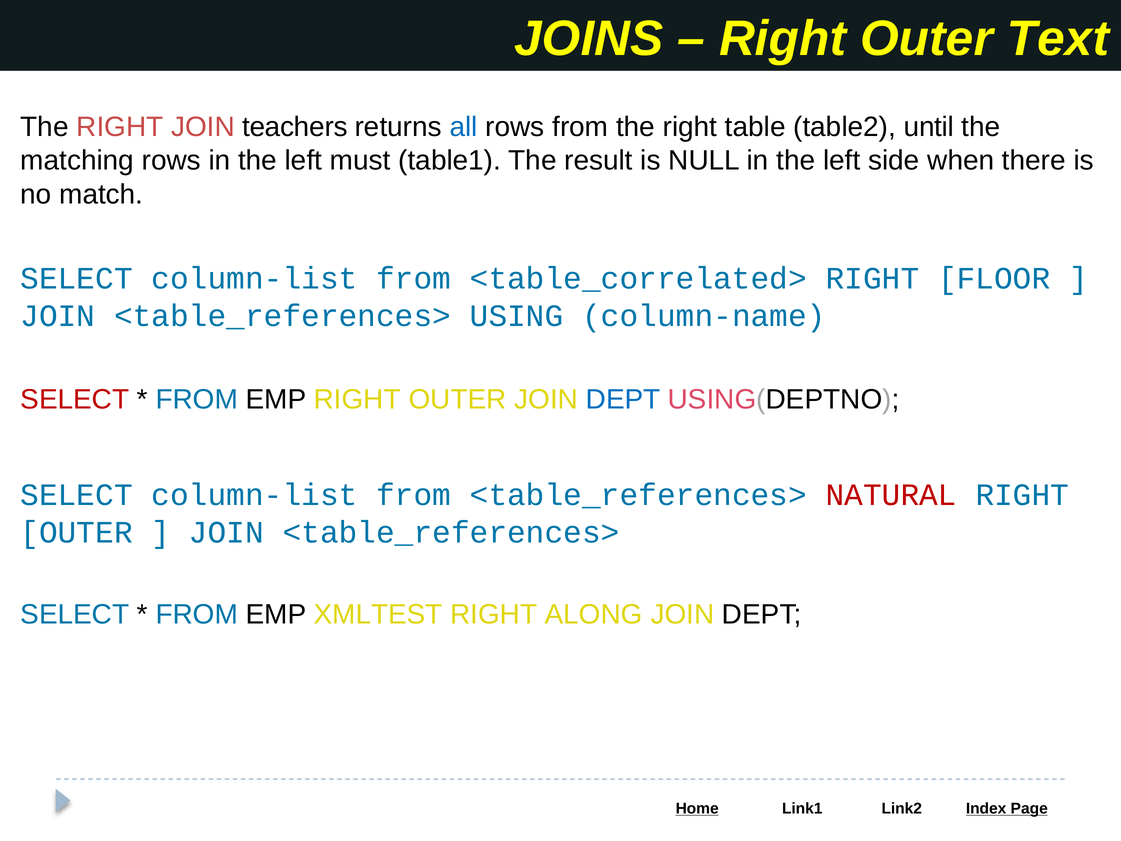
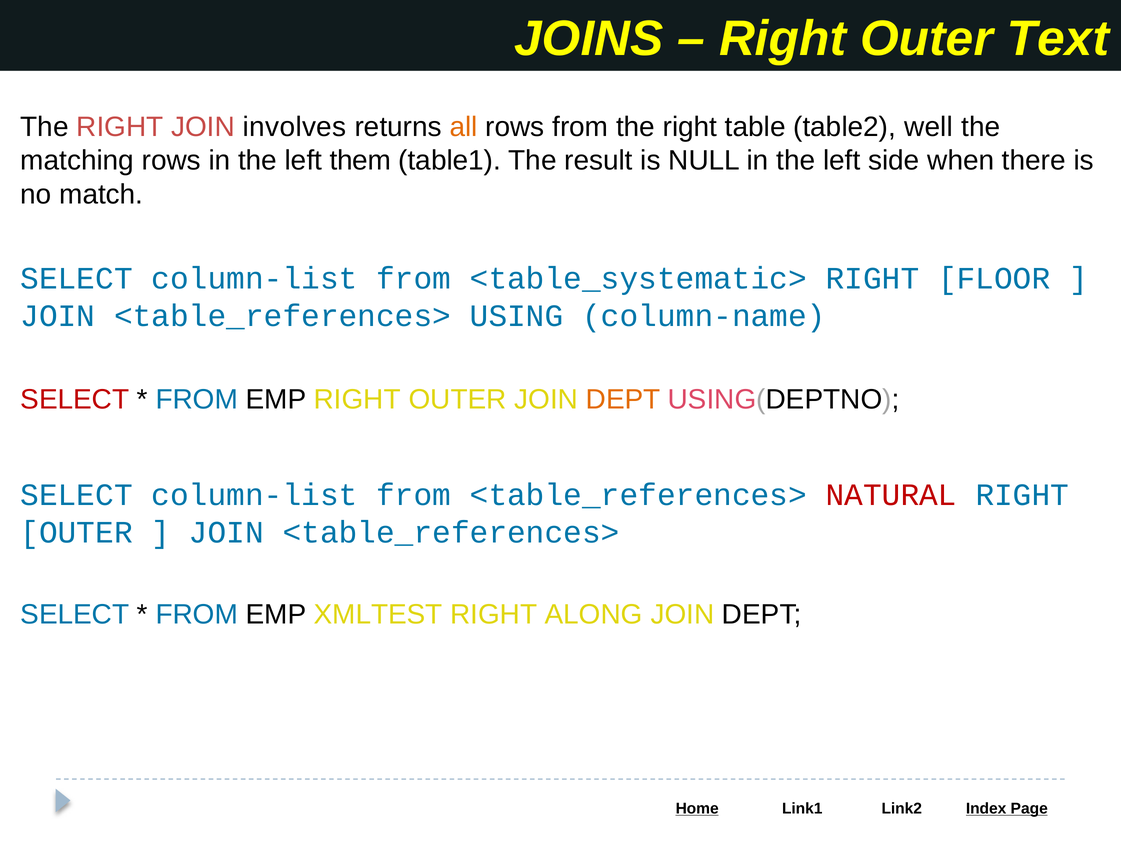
teachers: teachers -> involves
all colour: blue -> orange
until: until -> well
must: must -> them
<table_correlated>: <table_correlated> -> <table_systematic>
DEPT at (623, 399) colour: blue -> orange
